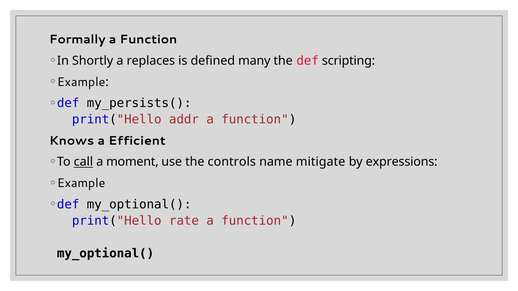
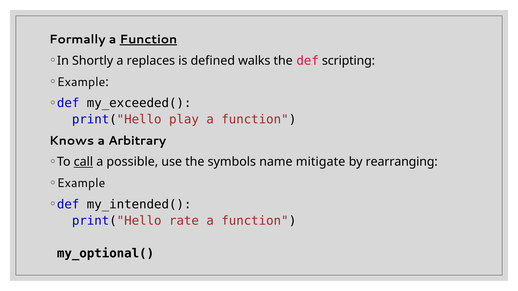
Function at (148, 40) underline: none -> present
many: many -> walks
my_persists(: my_persists( -> my_exceeded(
addr: addr -> play
Efficient: Efficient -> Arbitrary
moment: moment -> possible
controls: controls -> symbols
expressions: expressions -> rearranging
my_optional( at (139, 205): my_optional( -> my_intended(
